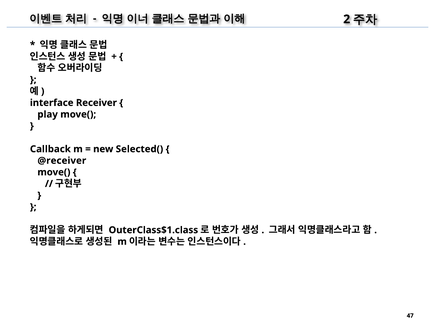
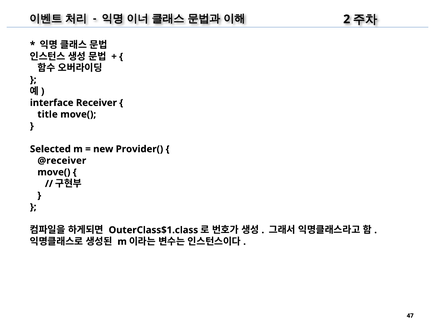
play: play -> title
Callback: Callback -> Selected
Selected(: Selected( -> Provider(
